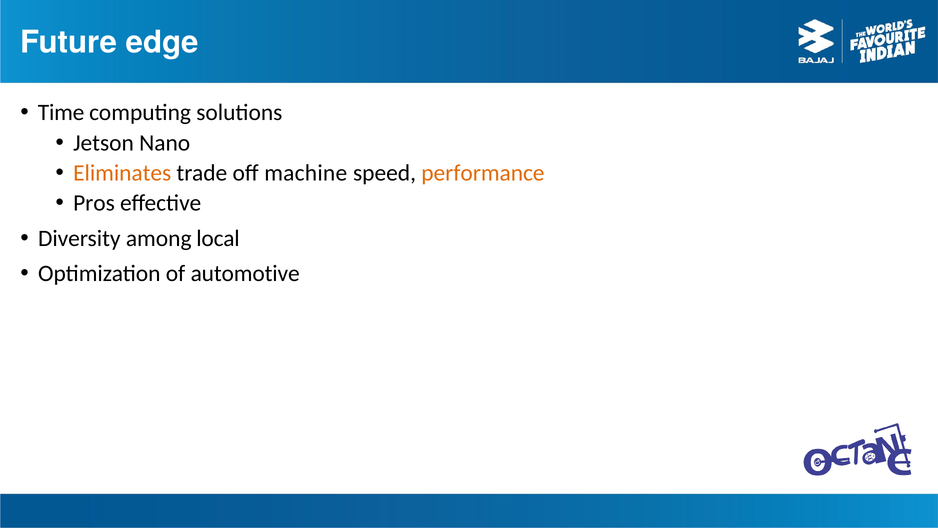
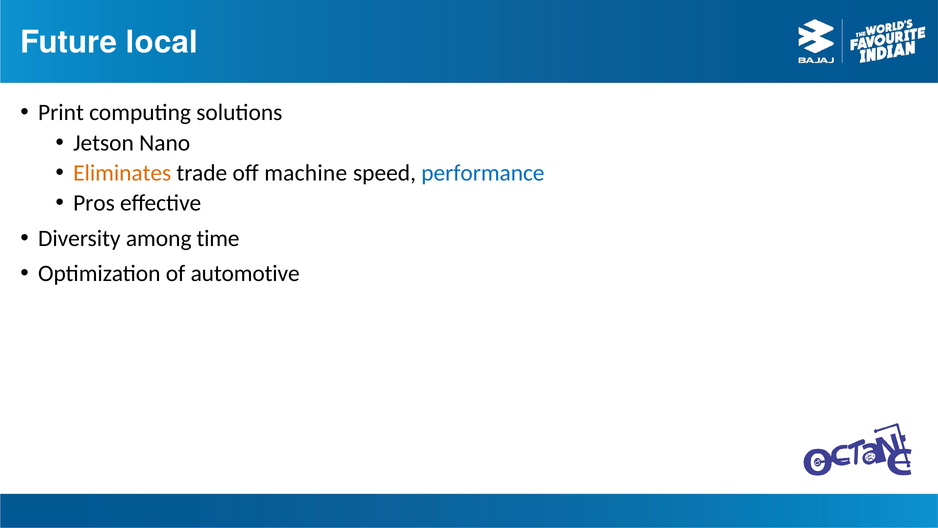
edge: edge -> local
Time: Time -> Print
performance colour: orange -> blue
local: local -> time
